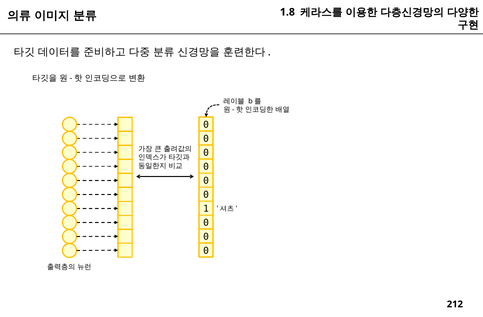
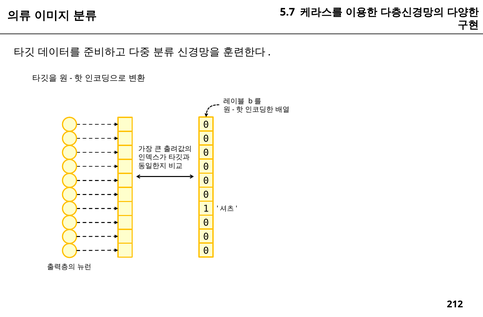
1.8: 1.8 -> 5.7
